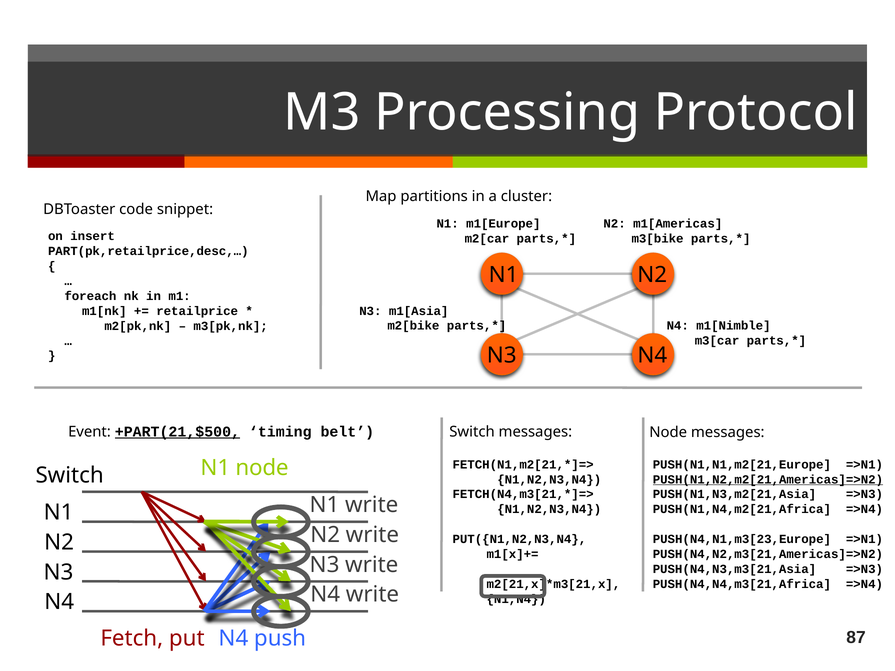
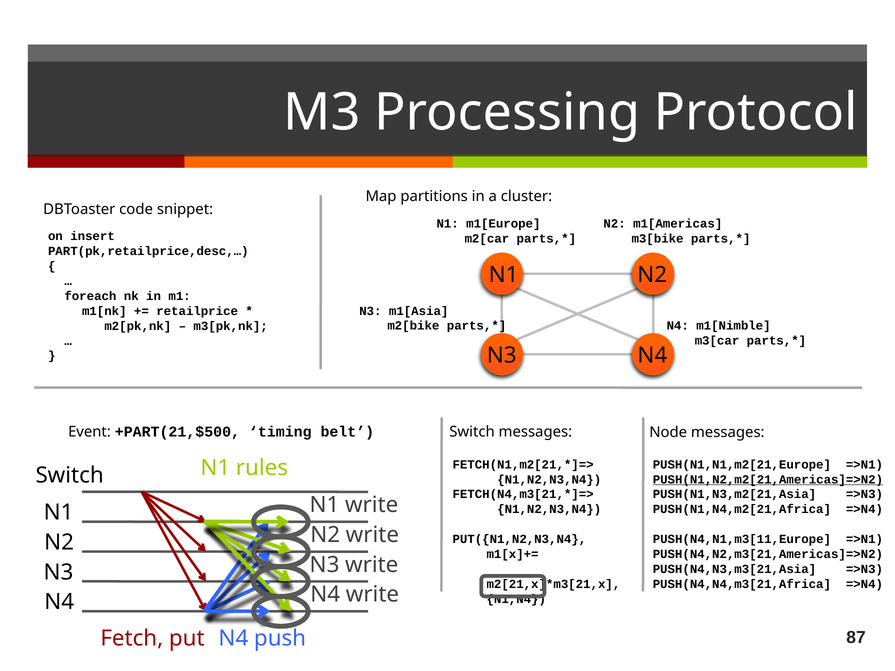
+PART(21,$500 underline: present -> none
N1 node: node -> rules
PUSH(N4,N1,m3[23,Europe: PUSH(N4,N1,m3[23,Europe -> PUSH(N4,N1,m3[11,Europe
